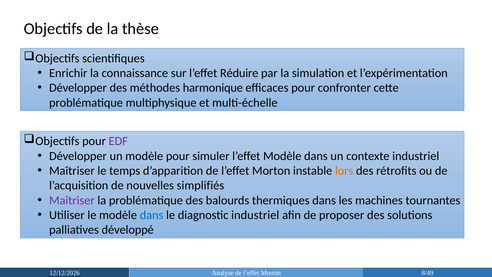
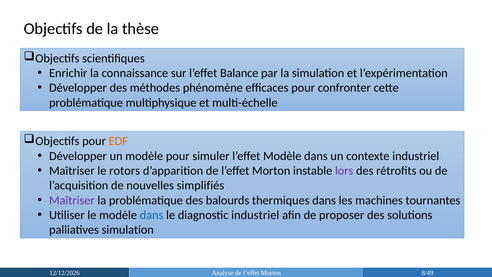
Réduire: Réduire -> Balance
harmonique: harmonique -> phénomène
EDF colour: purple -> orange
temps: temps -> rotors
lors colour: orange -> purple
palliatives développé: développé -> simulation
